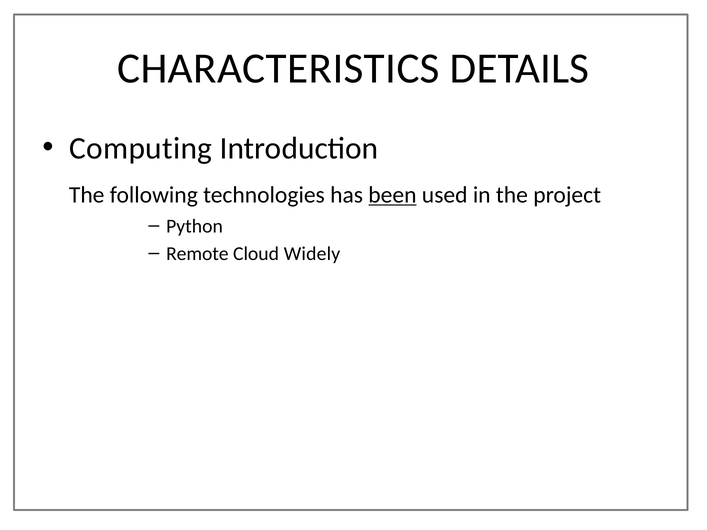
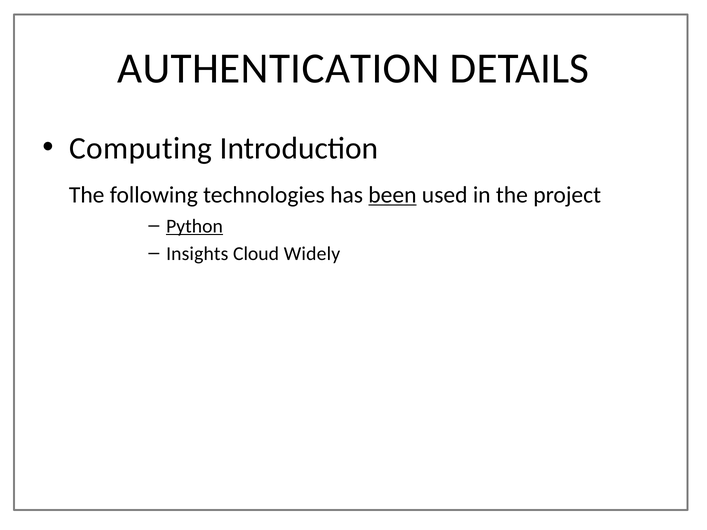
CHARACTERISTICS: CHARACTERISTICS -> AUTHENTICATION
Python underline: none -> present
Remote: Remote -> Insights
